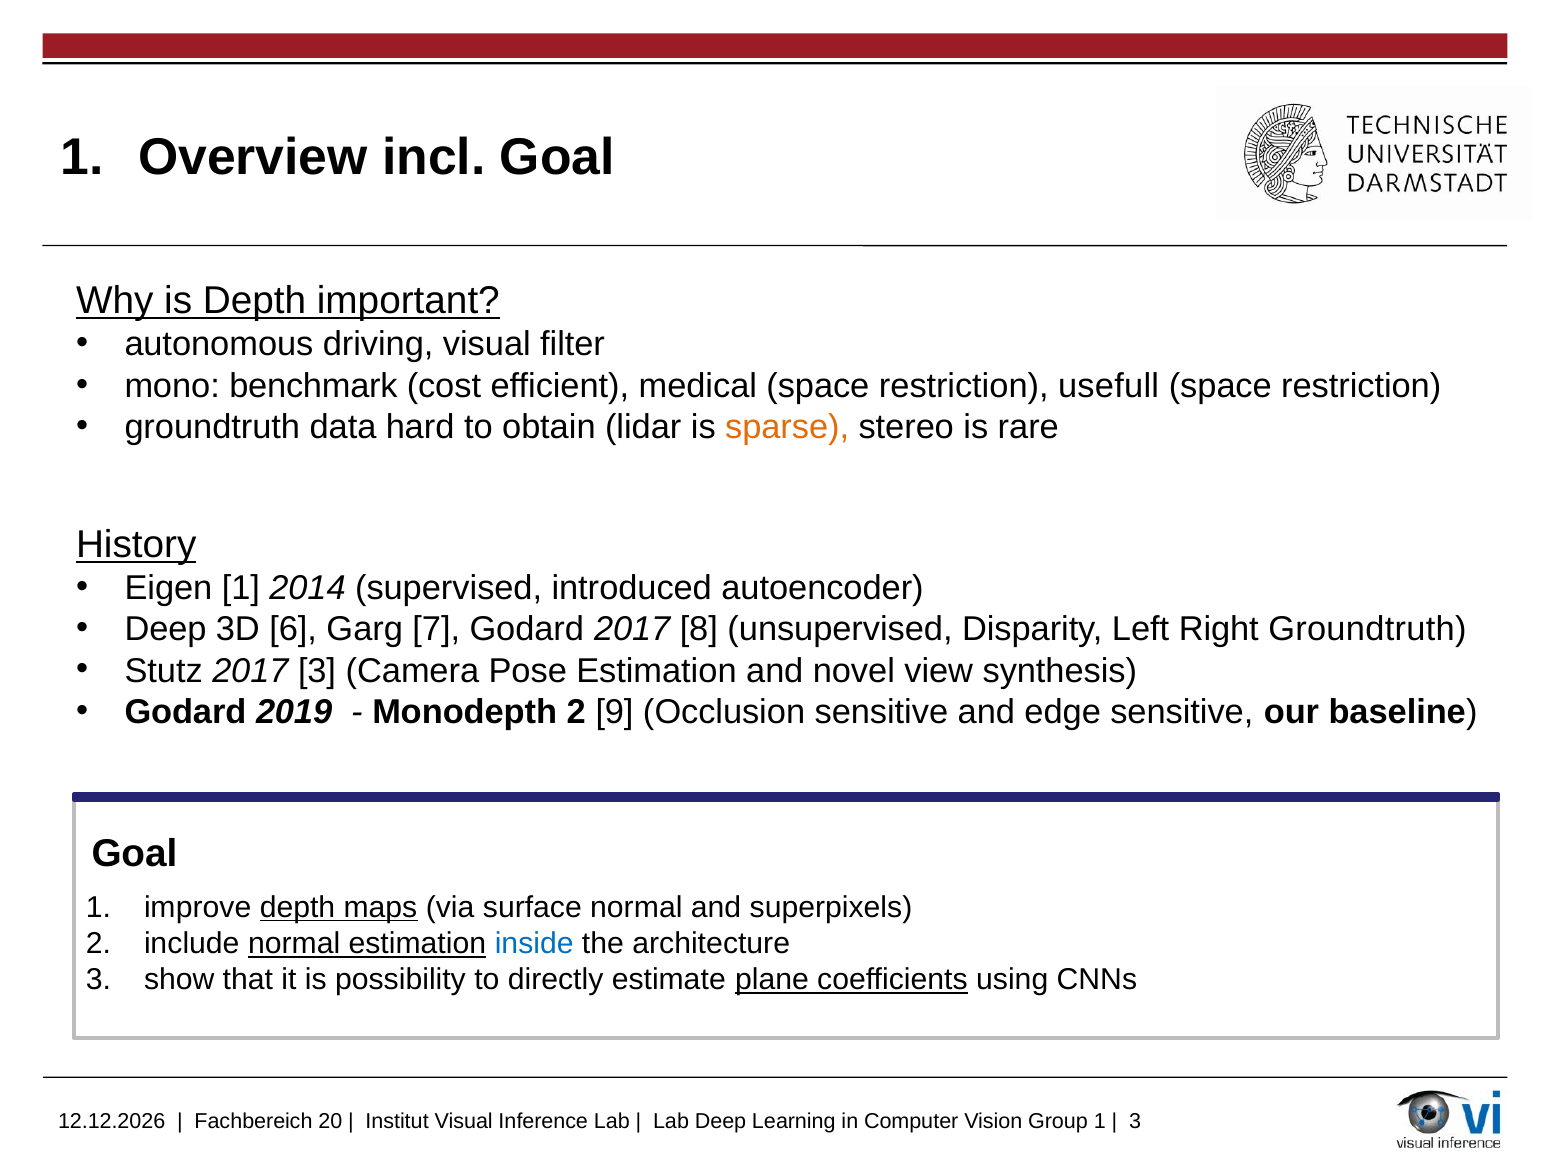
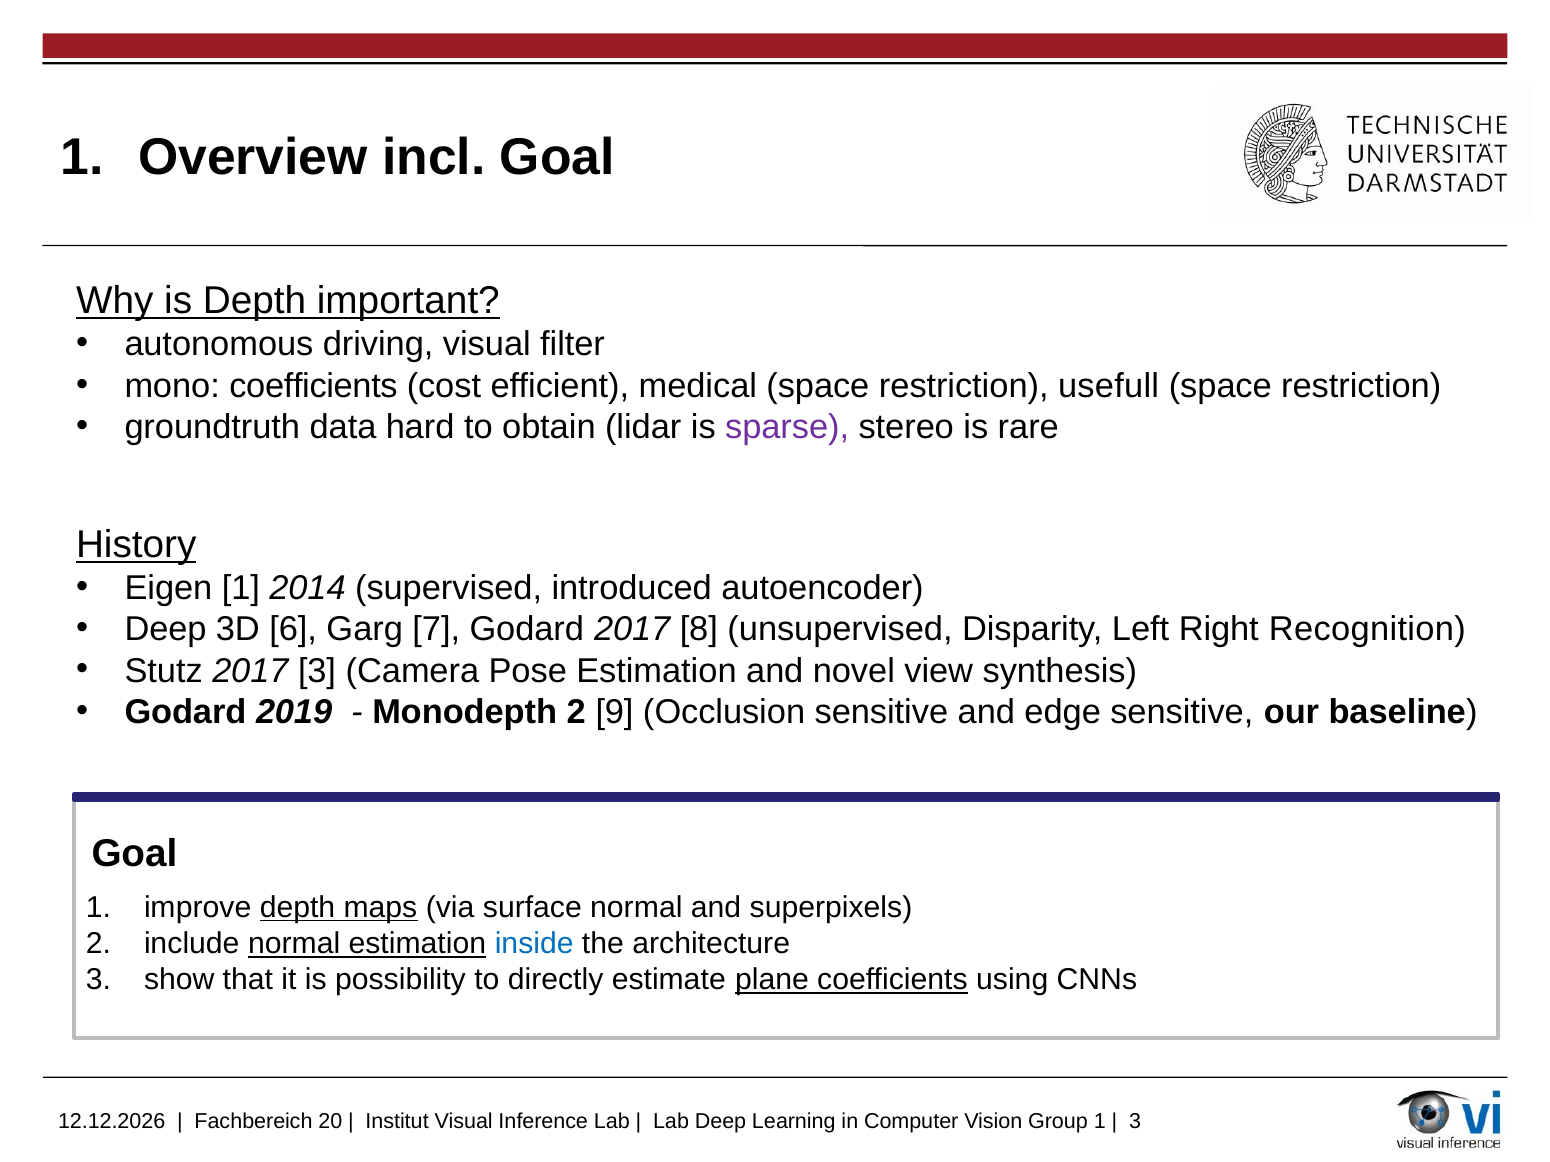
mono benchmark: benchmark -> coefficients
sparse colour: orange -> purple
Right Groundtruth: Groundtruth -> Recognition
